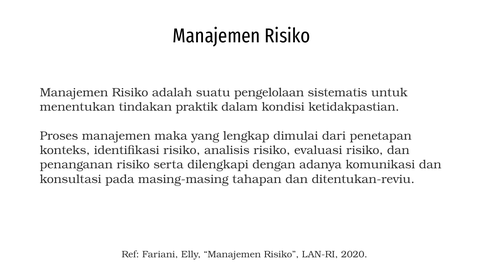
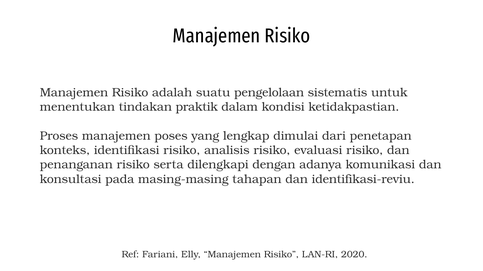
maka: maka -> poses
ditentukan-reviu: ditentukan-reviu -> identifikasi-reviu
